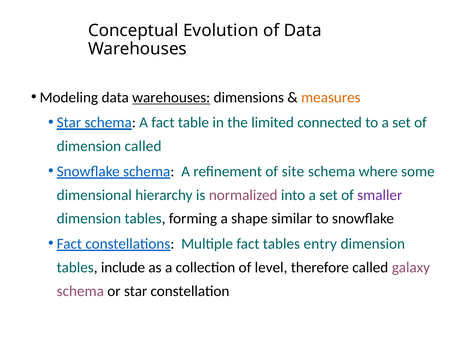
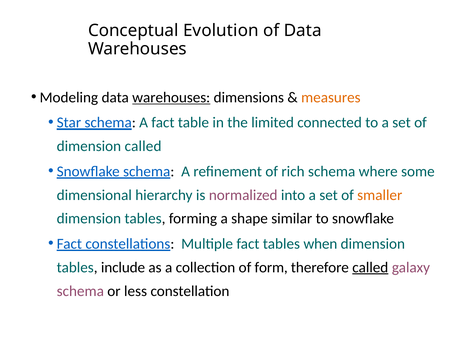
site: site -> rich
smaller colour: purple -> orange
entry: entry -> when
level: level -> form
called at (370, 268) underline: none -> present
or star: star -> less
